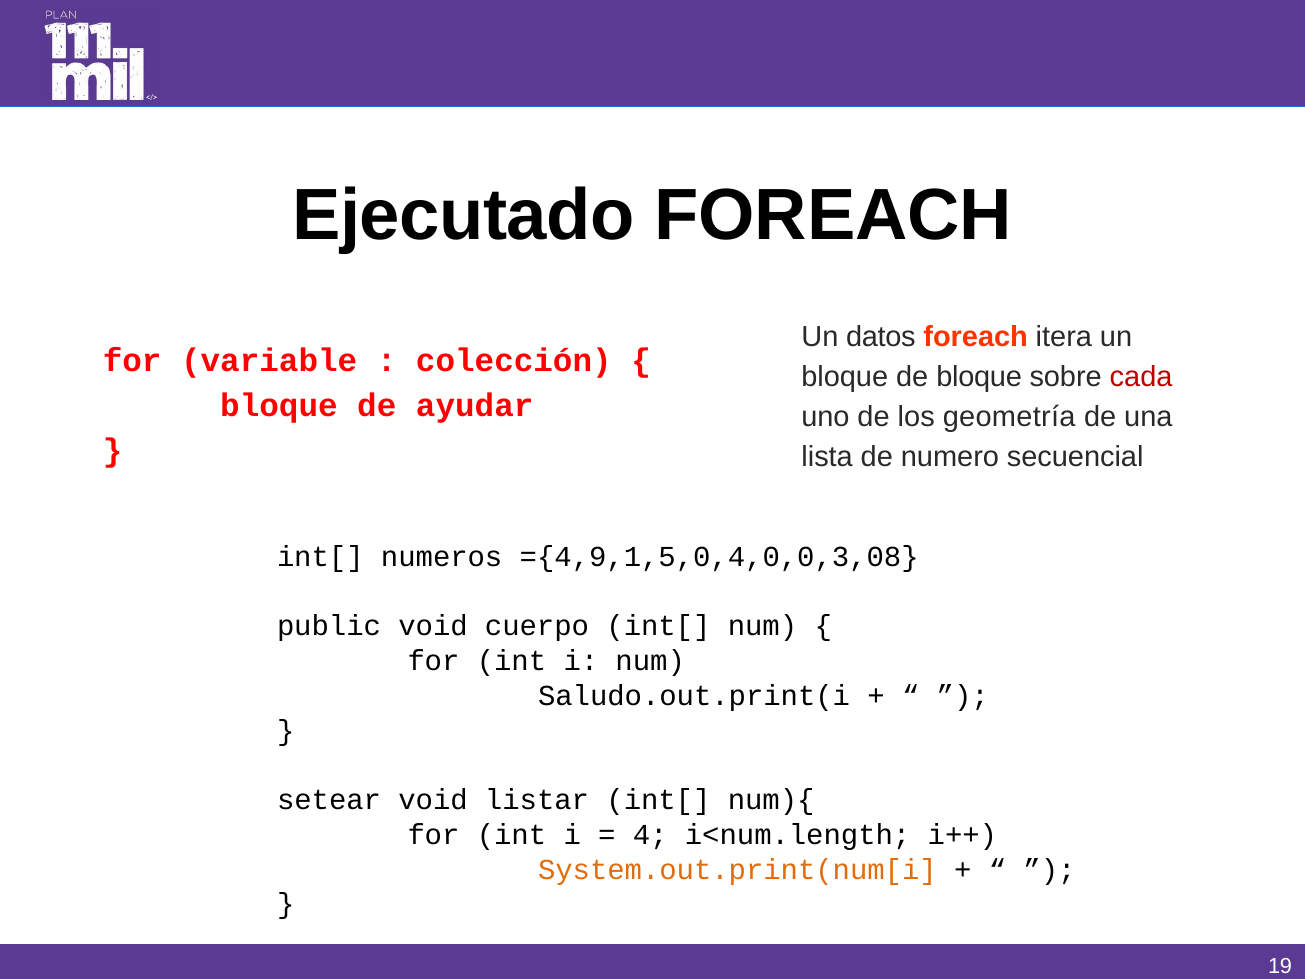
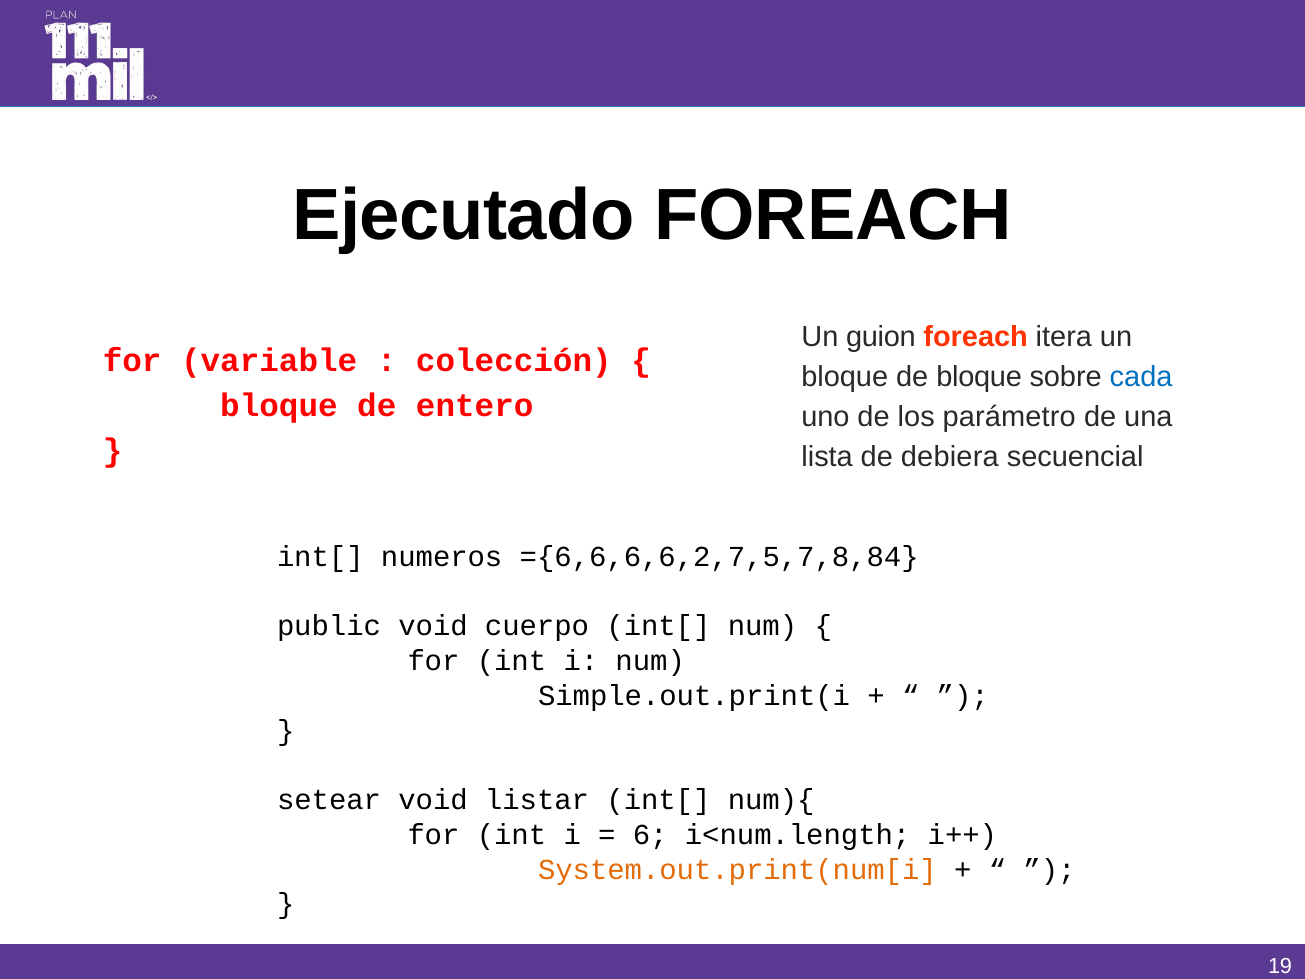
datos: datos -> guion
cada colour: red -> blue
ayudar: ayudar -> entero
geometría: geometría -> parámetro
numero: numero -> debiera
={4,9,1,5,0,4,0,0,3,08: ={4,9,1,5,0,4,0,0,3,08 -> ={6,6,6,6,2,7,5,7,8,84
Saludo.out.print(i: Saludo.out.print(i -> Simple.out.print(i
4: 4 -> 6
